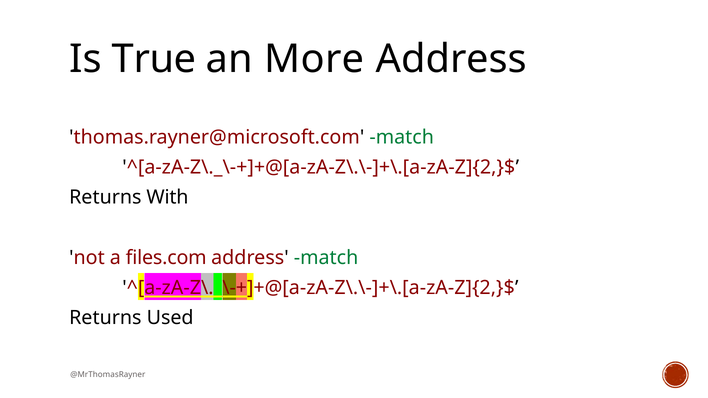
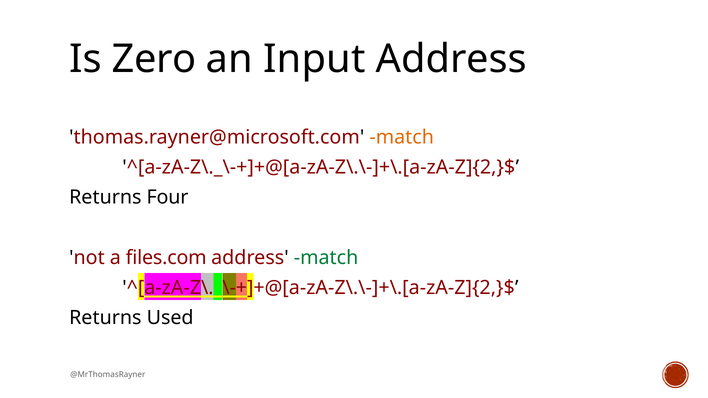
True: True -> Zero
More: More -> Input
match at (402, 137) colour: green -> orange
With: With -> Four
